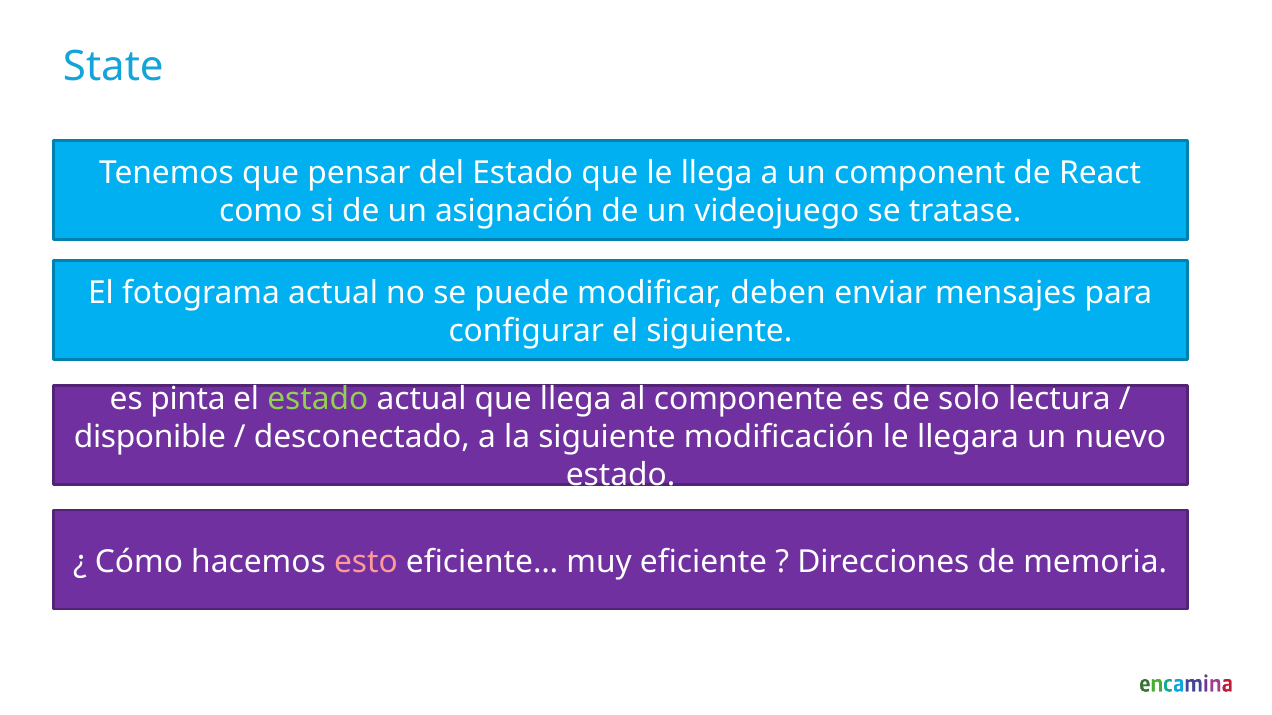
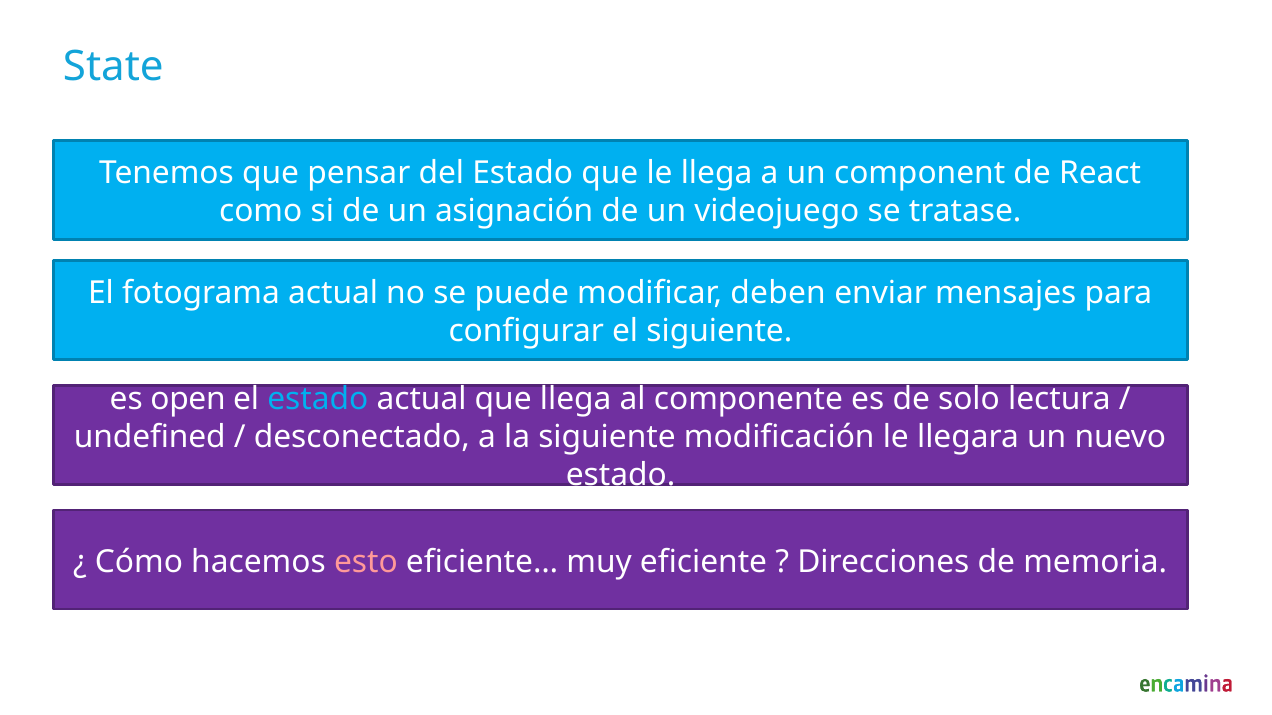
pinta: pinta -> open
estado at (318, 400) colour: light green -> light blue
disponible: disponible -> undefined
